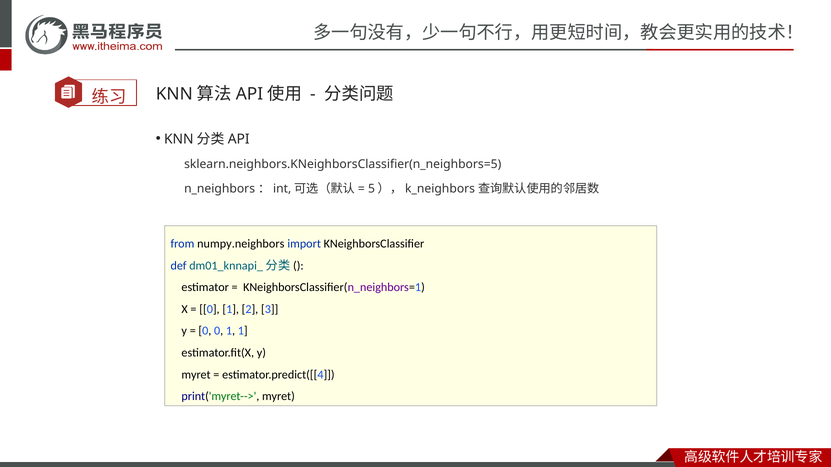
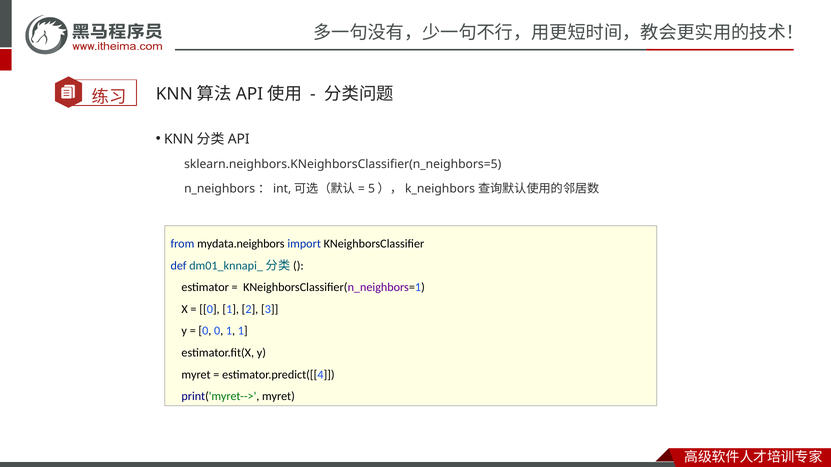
numpy.neighbors: numpy.neighbors -> mydata.neighbors
